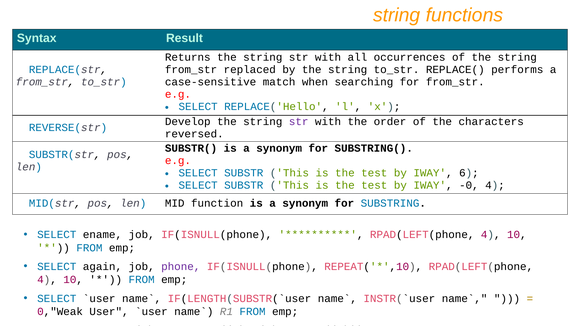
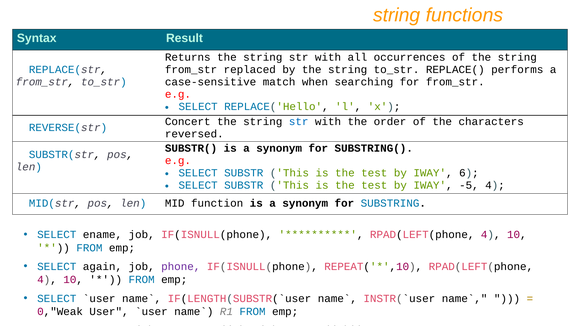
Develop: Develop -> Concert
str at (299, 122) colour: purple -> blue
-0: -0 -> -5
